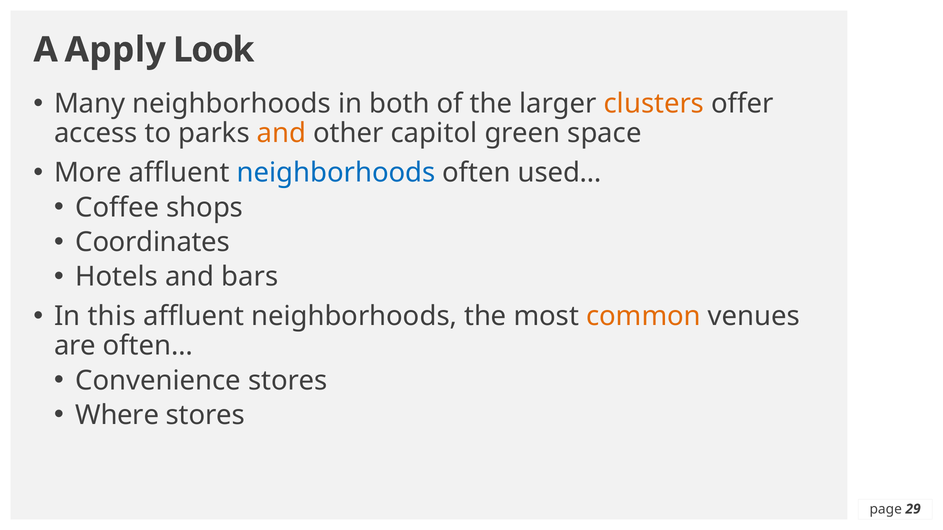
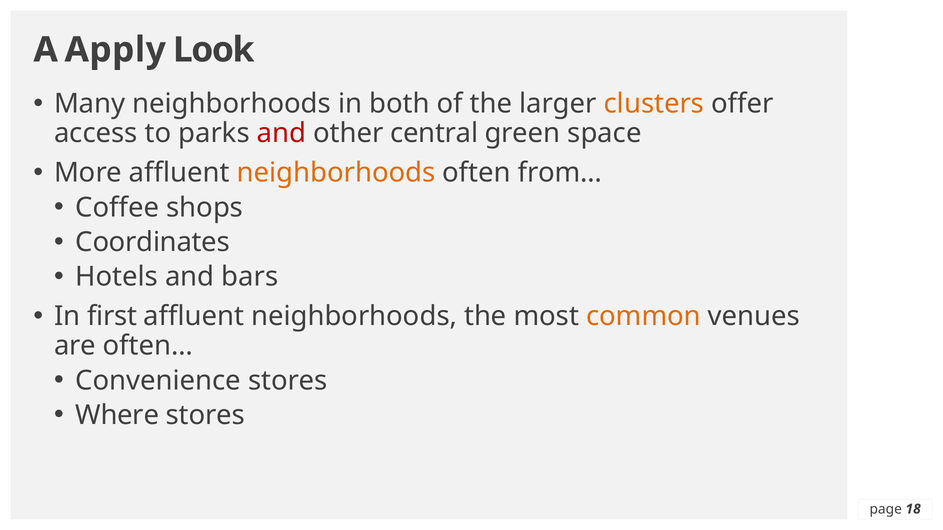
and at (282, 134) colour: orange -> red
capitol: capitol -> central
neighborhoods at (336, 173) colour: blue -> orange
used…: used… -> from…
this: this -> first
29: 29 -> 18
